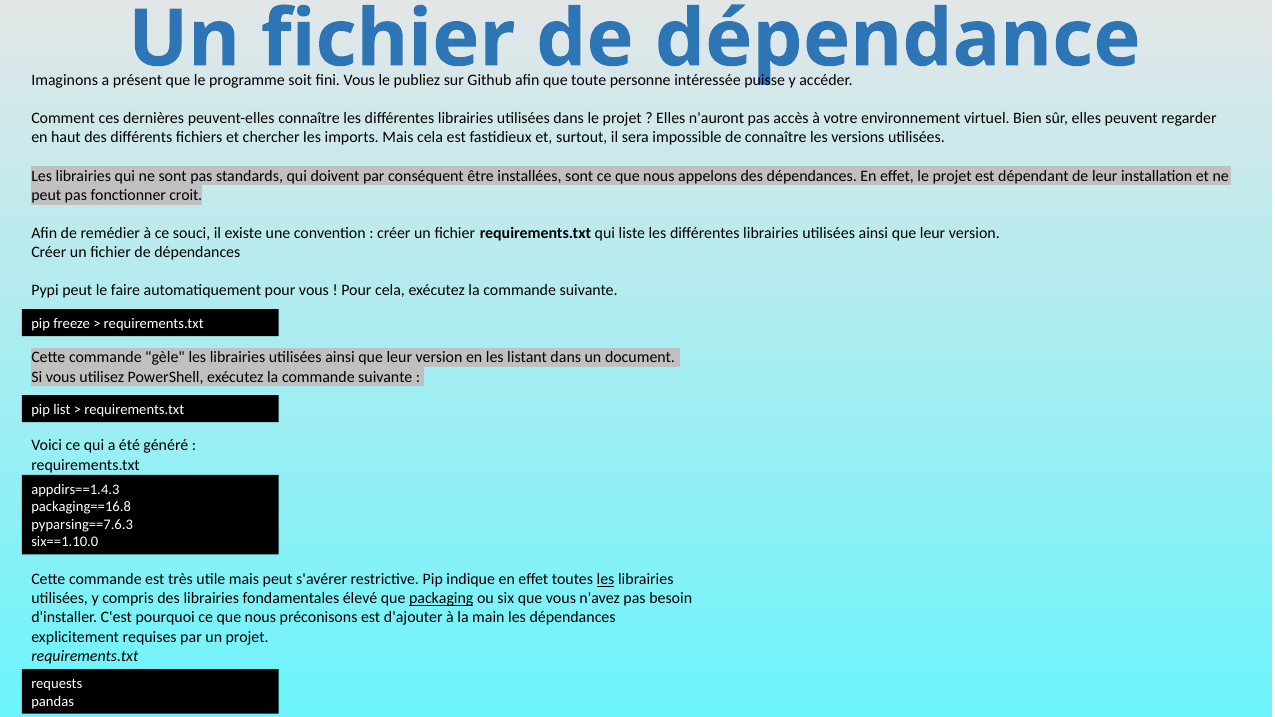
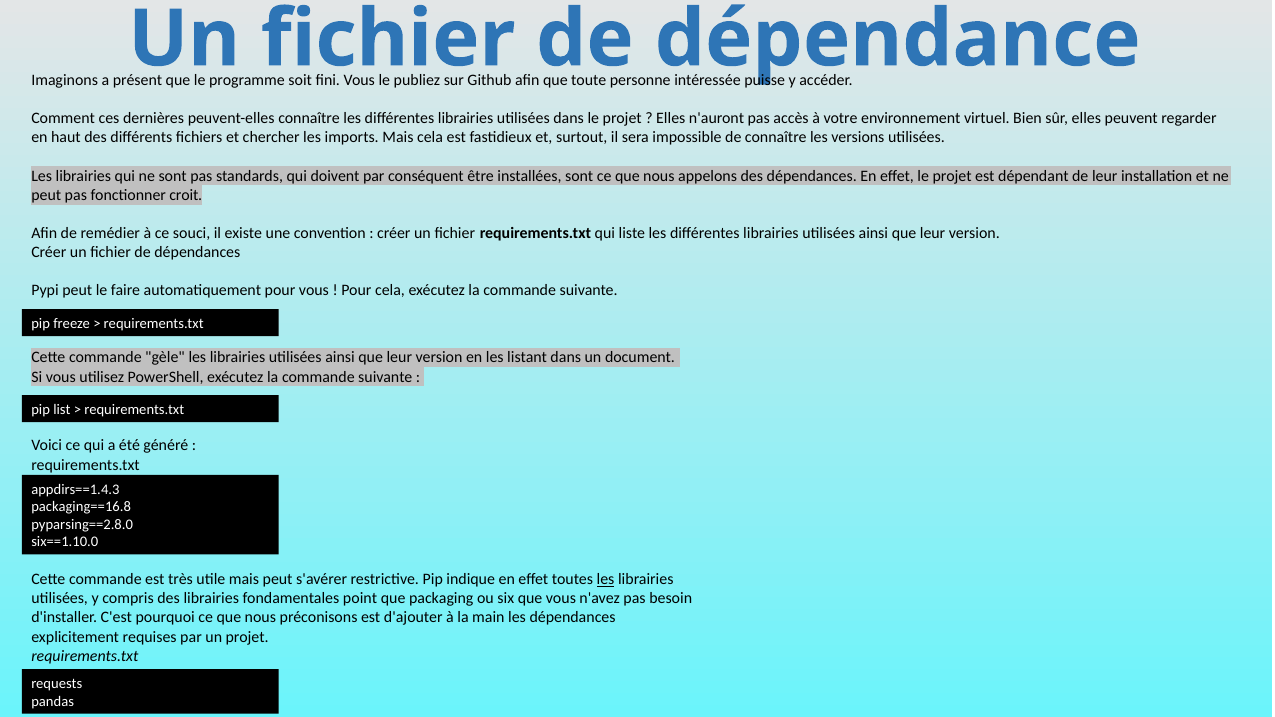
pyparsing==7.6.3: pyparsing==7.6.3 -> pyparsing==2.8.0
élevé: élevé -> point
packaging underline: present -> none
